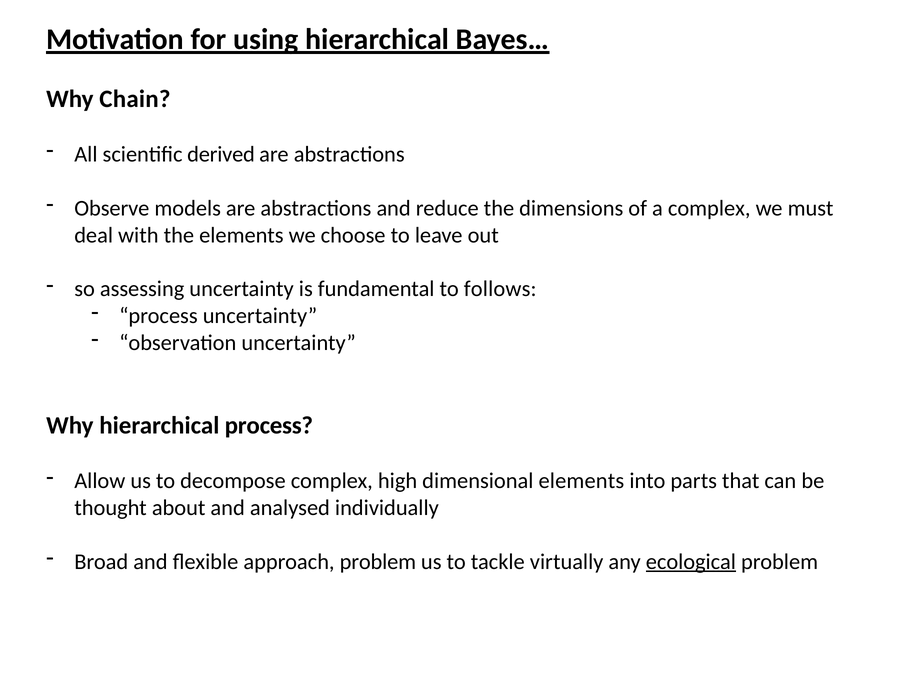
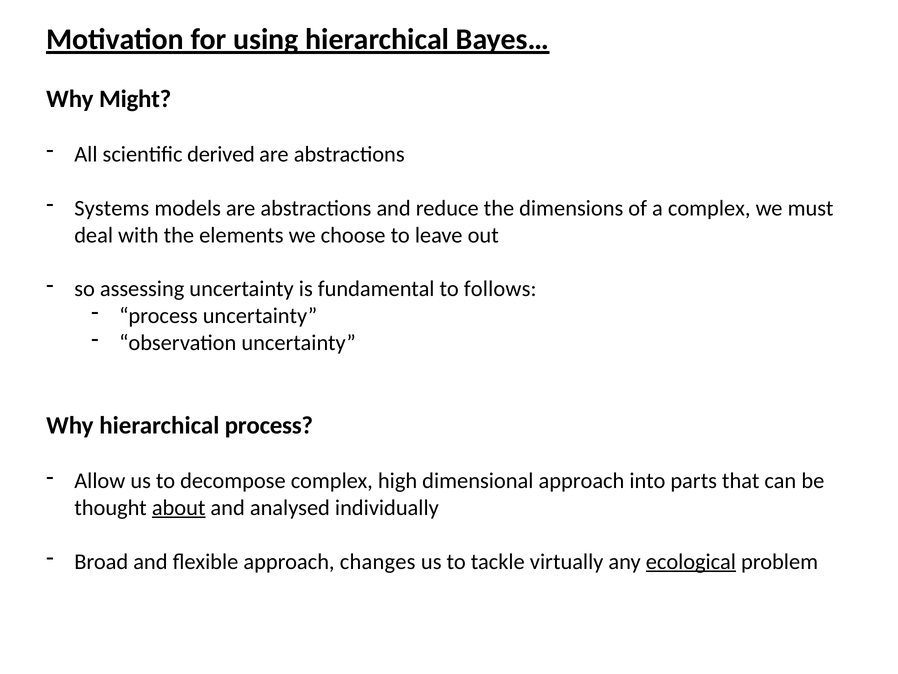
Chain: Chain -> Might
Observe: Observe -> Systems
dimensional elements: elements -> approach
about underline: none -> present
approach problem: problem -> changes
